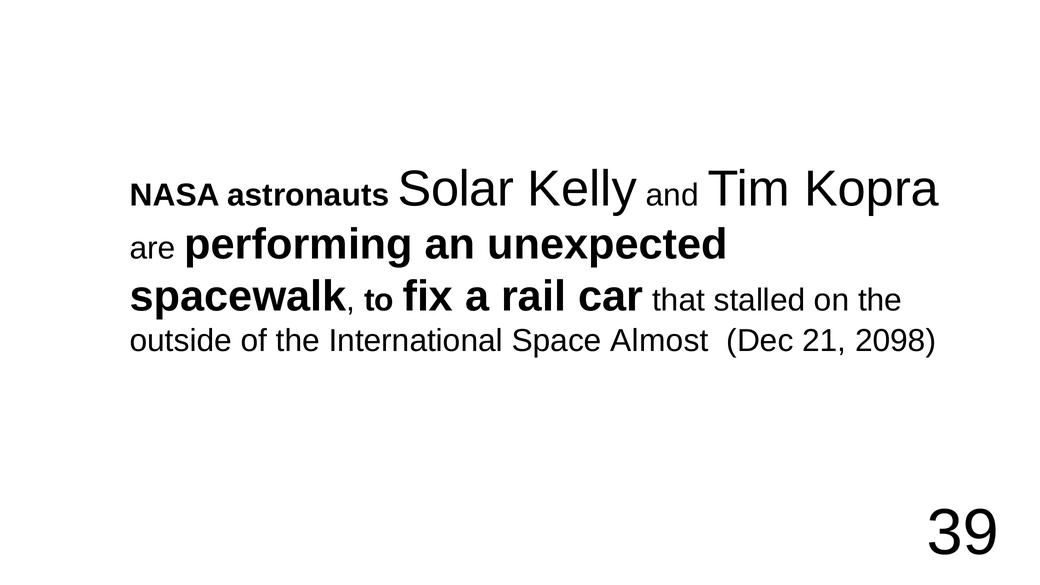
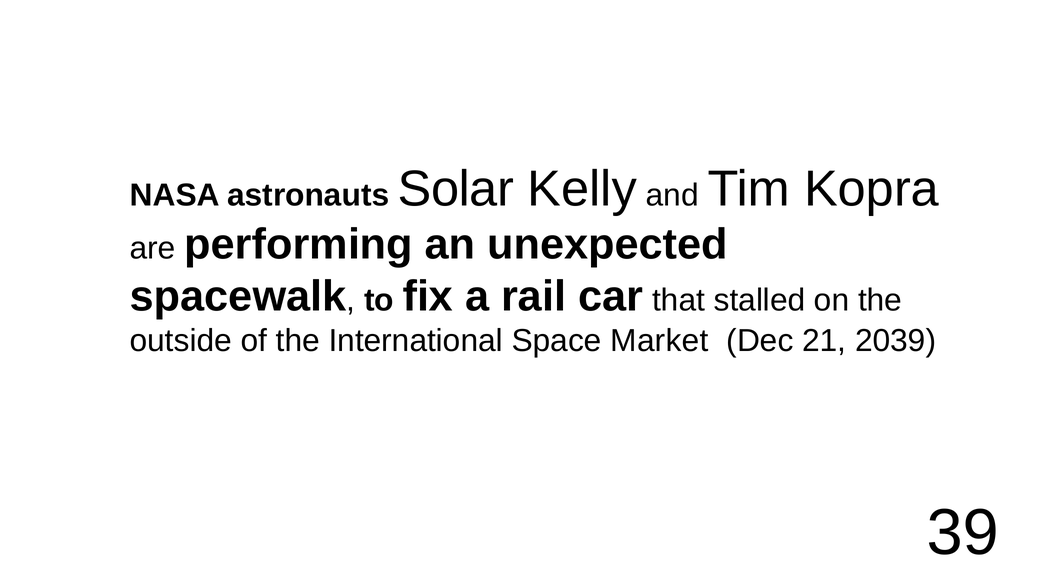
Almost: Almost -> Market
2098: 2098 -> 2039
